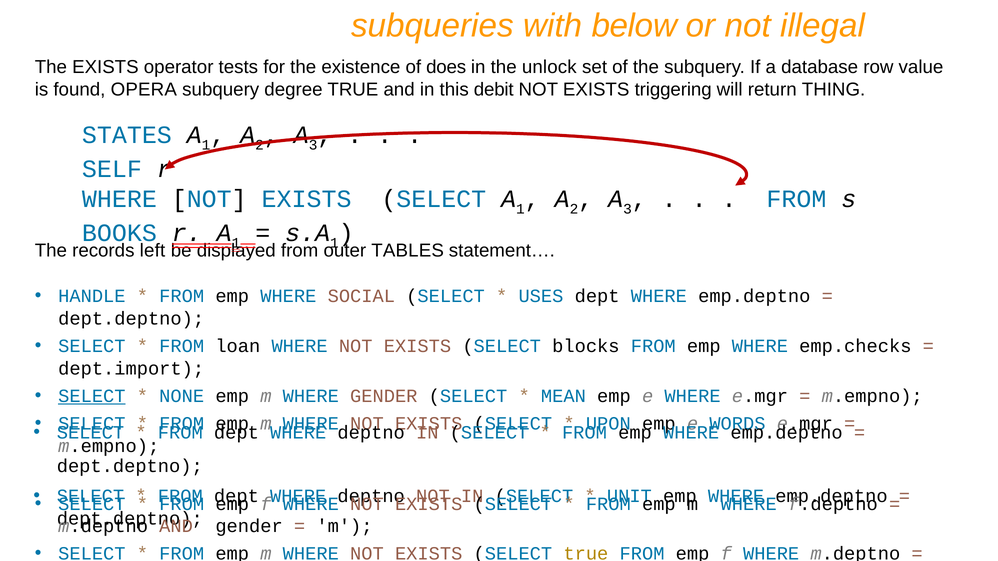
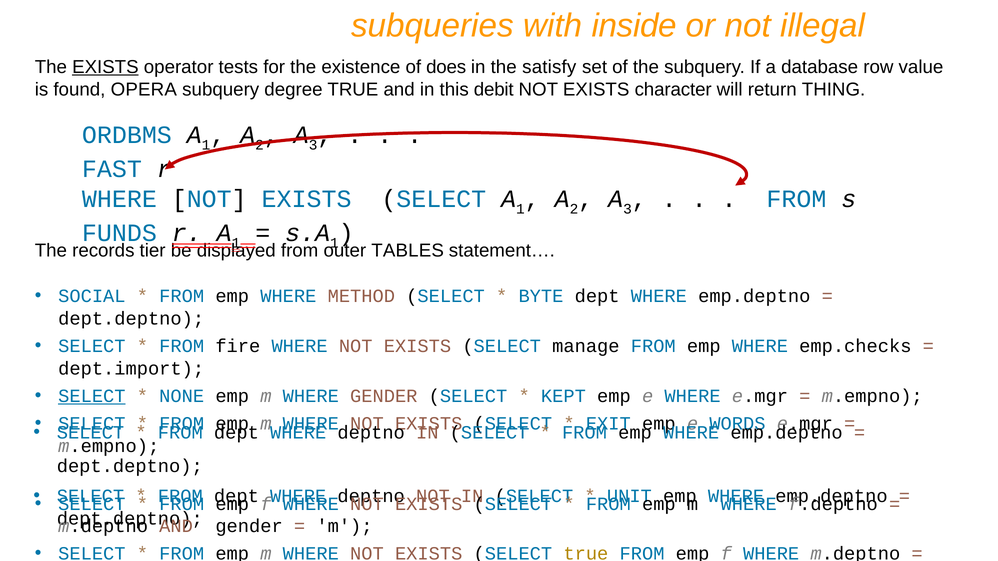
below: below -> inside
EXISTS at (105, 67) underline: none -> present
unlock: unlock -> satisfy
triggering: triggering -> character
STATES: STATES -> ORDBMS
SELF: SELF -> FAST
BOOKS: BOOKS -> FUNDS
left: left -> tier
HANDLE: HANDLE -> SOCIAL
SOCIAL: SOCIAL -> METHOD
USES: USES -> BYTE
loan: loan -> fire
blocks: blocks -> manage
MEAN: MEAN -> KEPT
UPON: UPON -> EXIT
